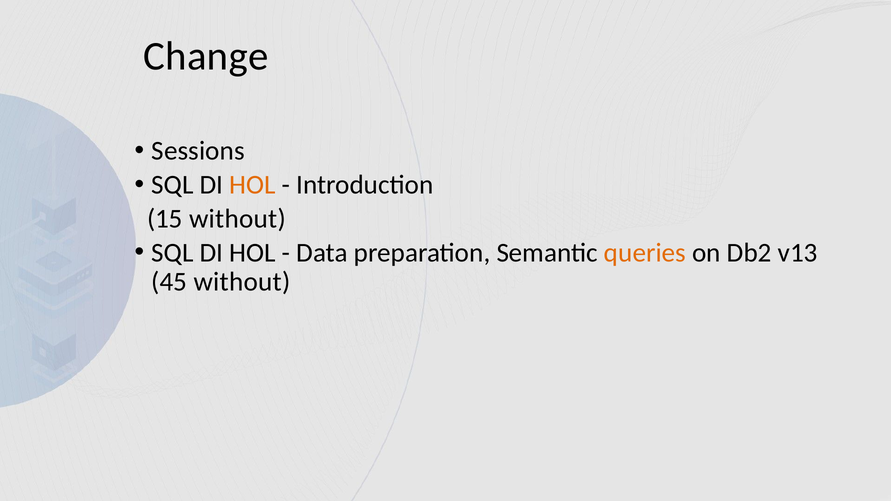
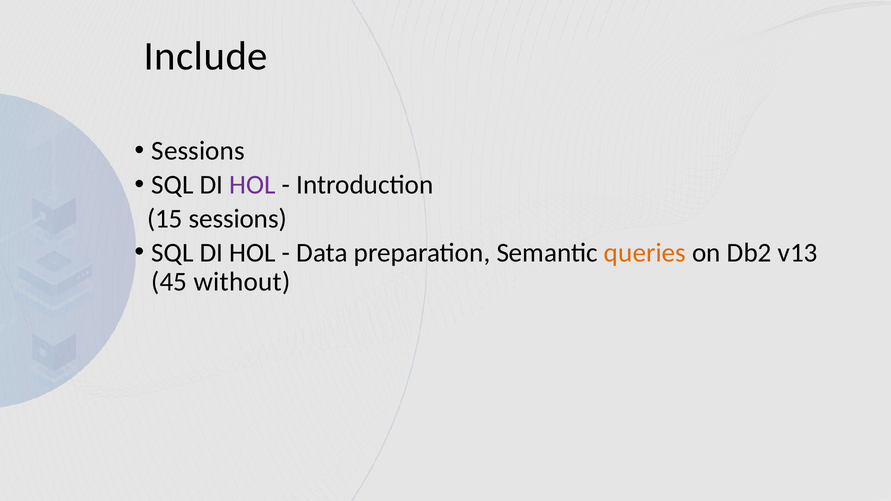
Change: Change -> Include
HOL at (253, 185) colour: orange -> purple
15 without: without -> sessions
